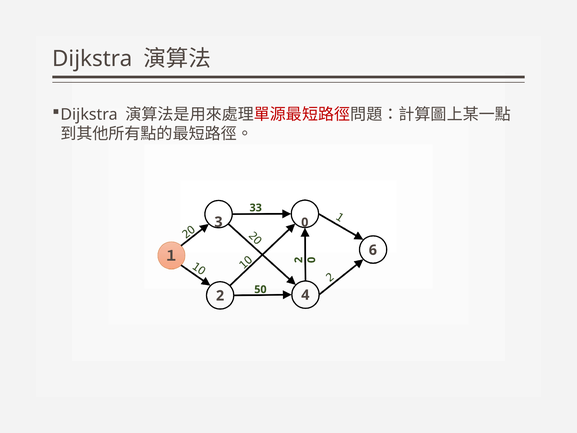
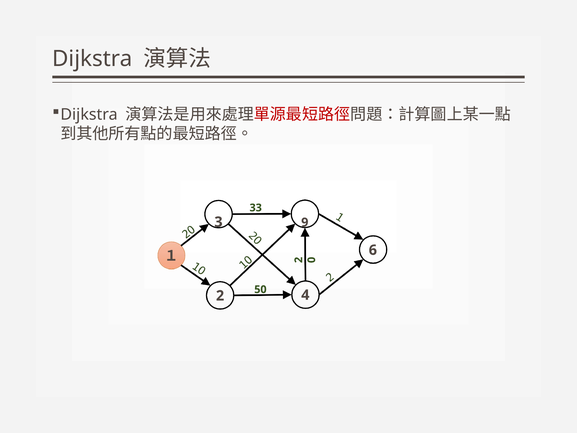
0: 0 -> 9
